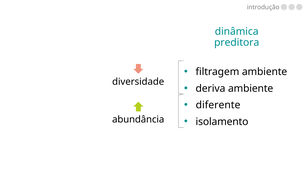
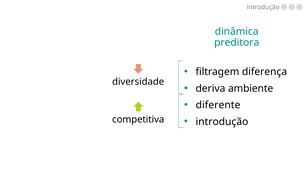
filtragem ambiente: ambiente -> diferença
isolamento at (222, 122): isolamento -> introdução
abundância: abundância -> competitiva
